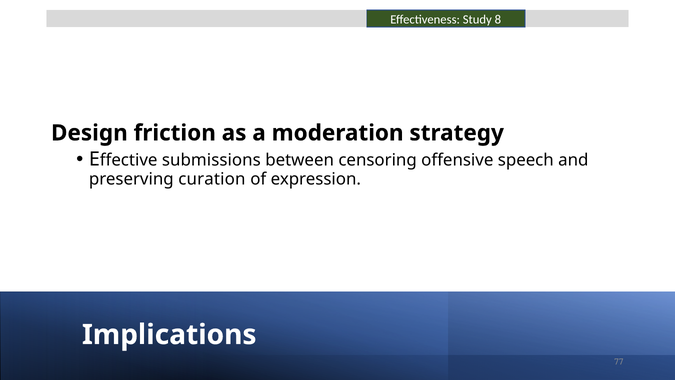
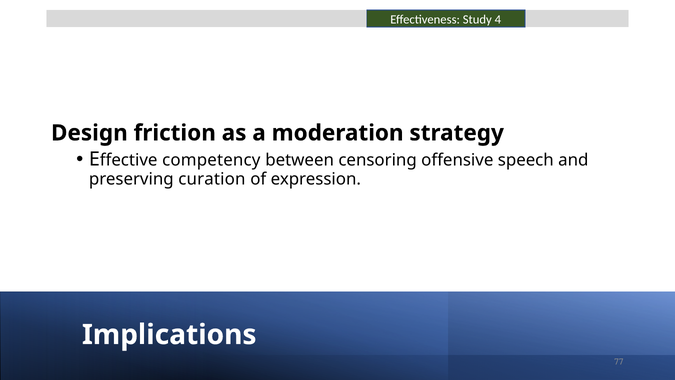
8: 8 -> 4
submissions: submissions -> competency
